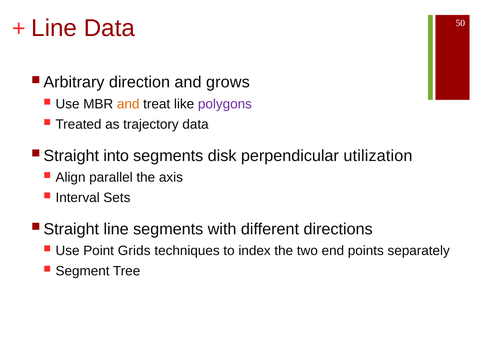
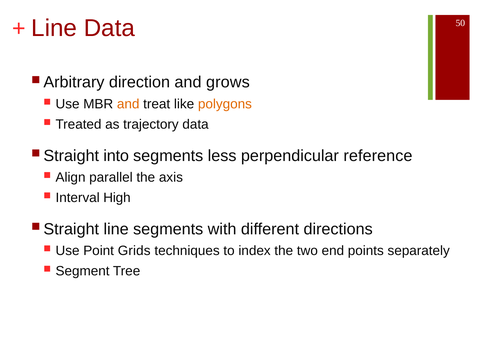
polygons colour: purple -> orange
disk: disk -> less
utilization: utilization -> reference
Sets: Sets -> High
